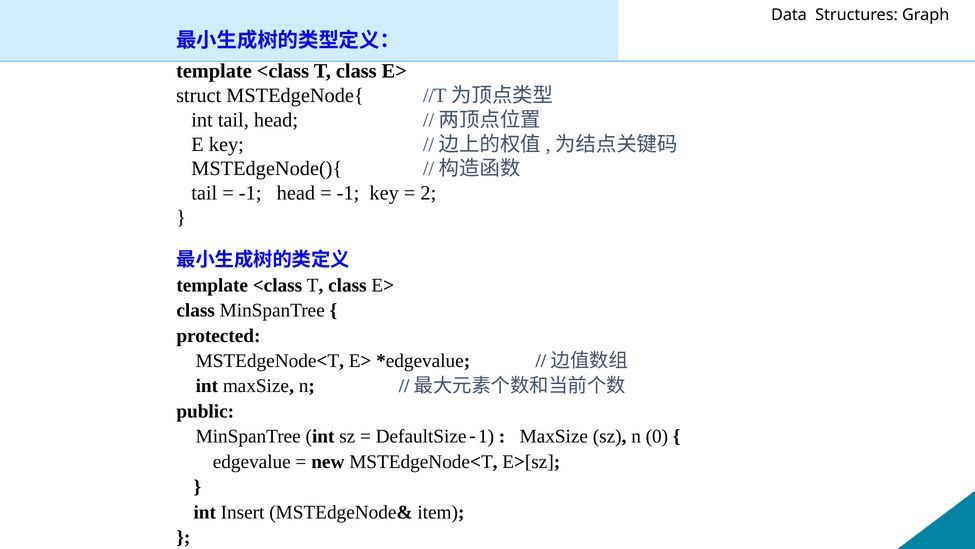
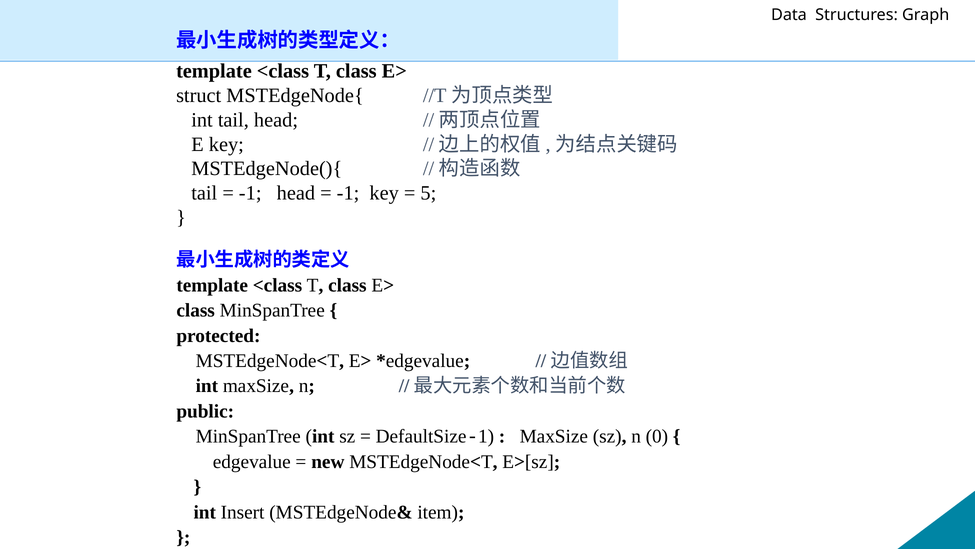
2: 2 -> 5
